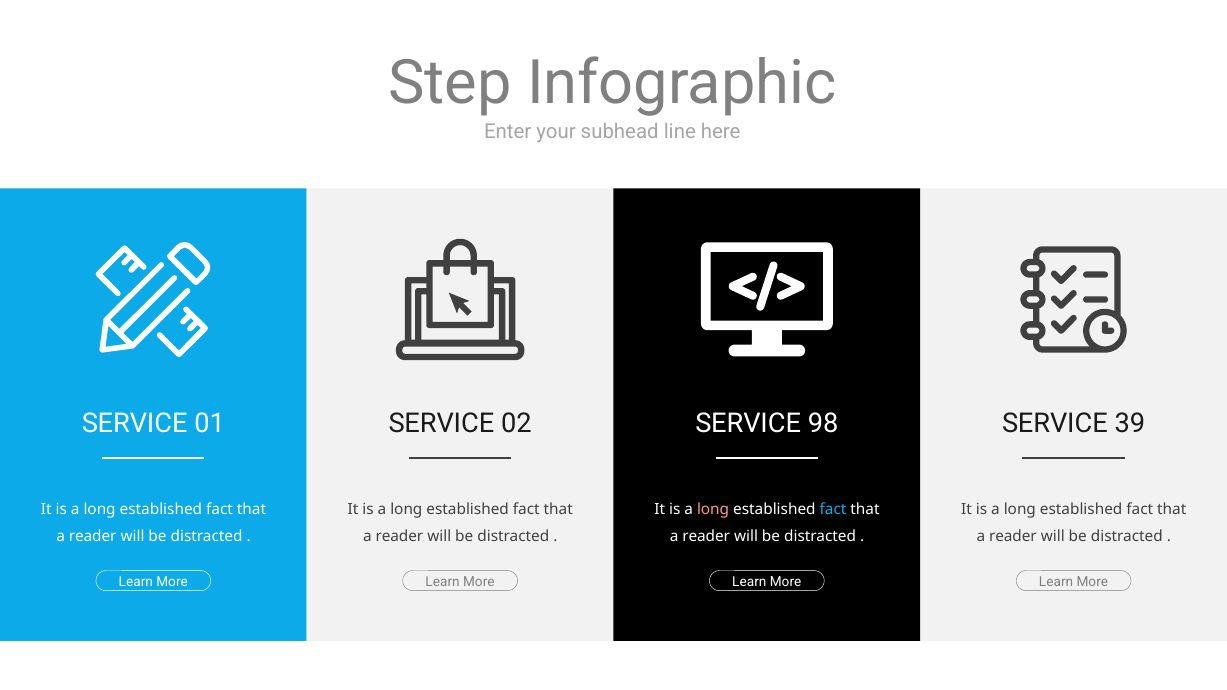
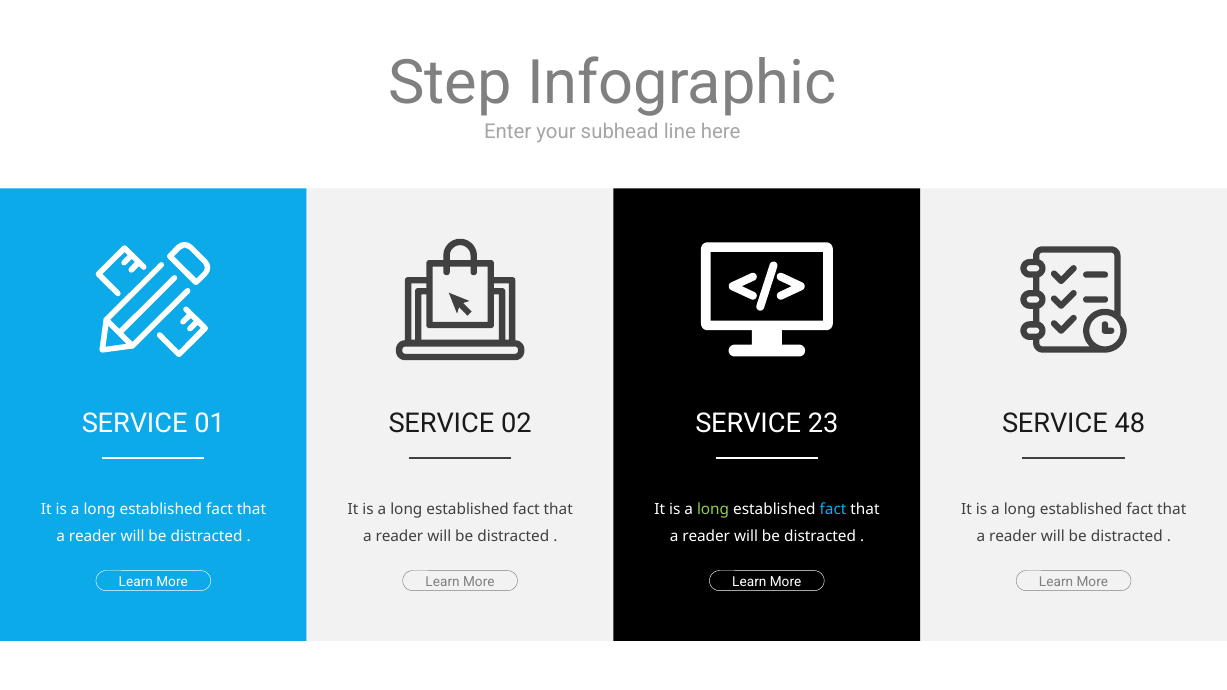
98: 98 -> 23
39: 39 -> 48
long at (713, 509) colour: pink -> light green
